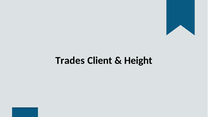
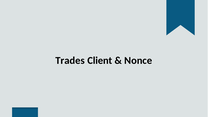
Height: Height -> Nonce
